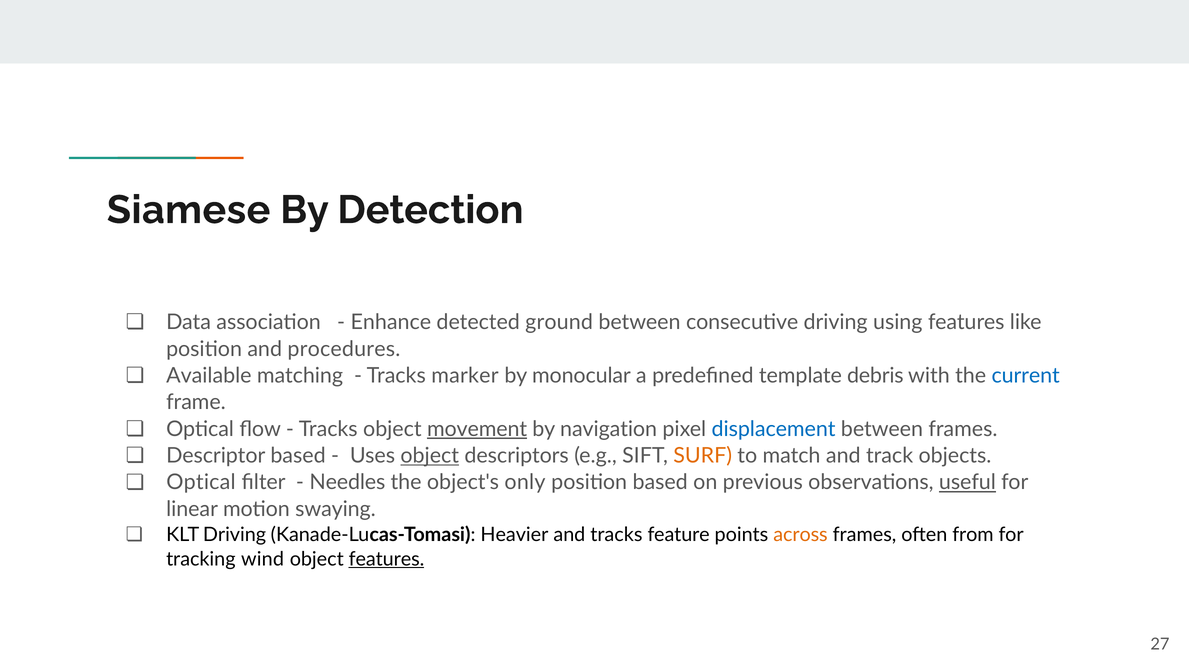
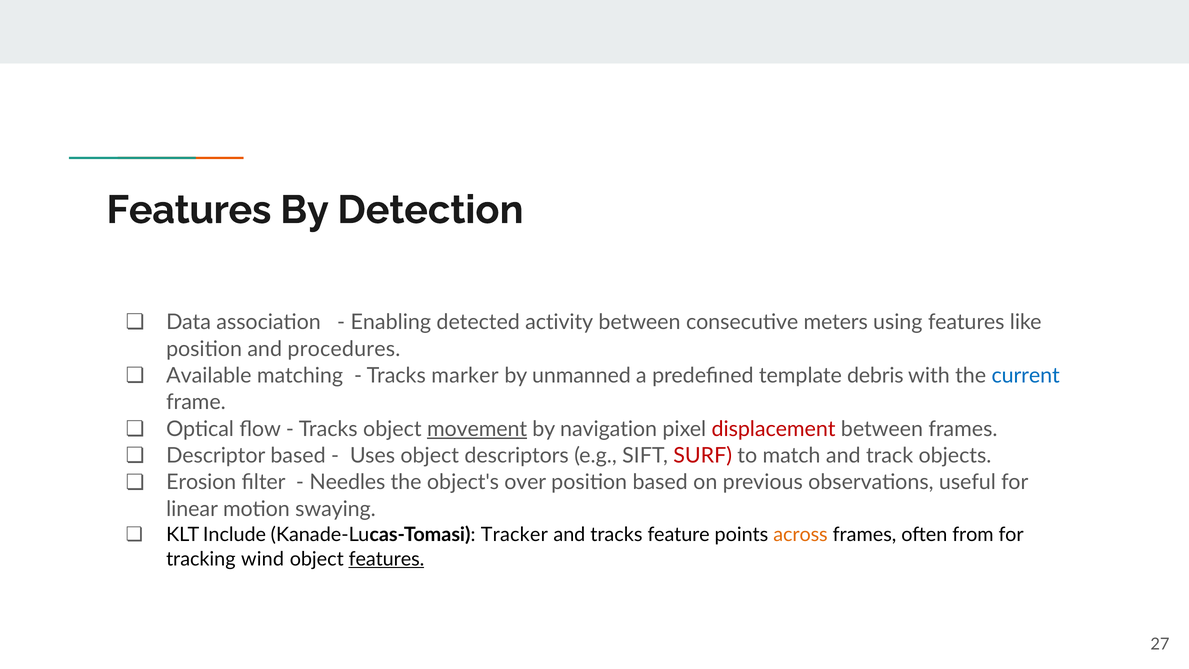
Siamese at (189, 210): Siamese -> Features
Enhance: Enhance -> Enabling
ground: ground -> activity
consecutive driving: driving -> meters
monocular: monocular -> unmanned
displacement colour: blue -> red
object at (430, 456) underline: present -> none
SURF colour: orange -> red
Optical at (201, 482): Optical -> Erosion
only: only -> over
useful underline: present -> none
KLT Driving: Driving -> Include
Heavier: Heavier -> Tracker
